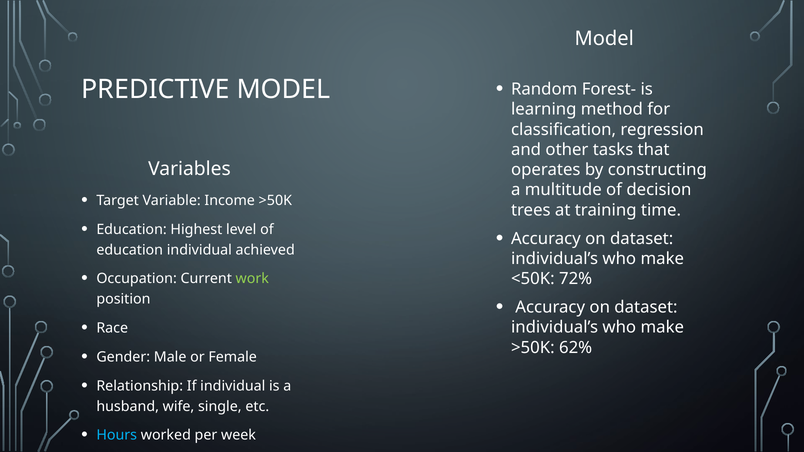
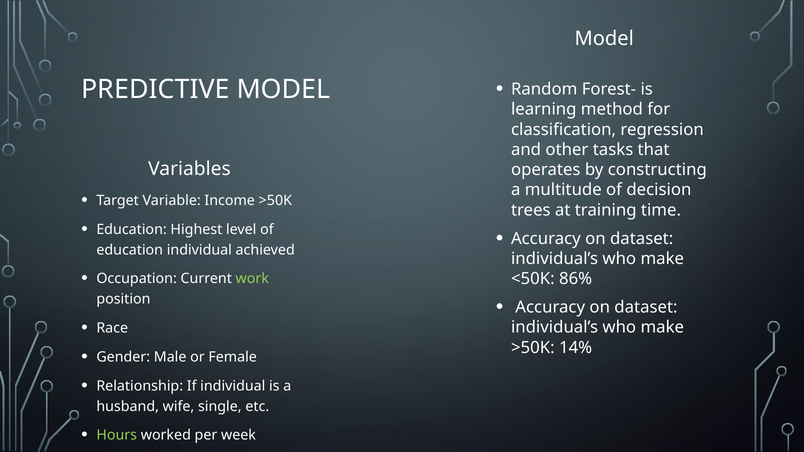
72%: 72% -> 86%
62%: 62% -> 14%
Hours colour: light blue -> light green
